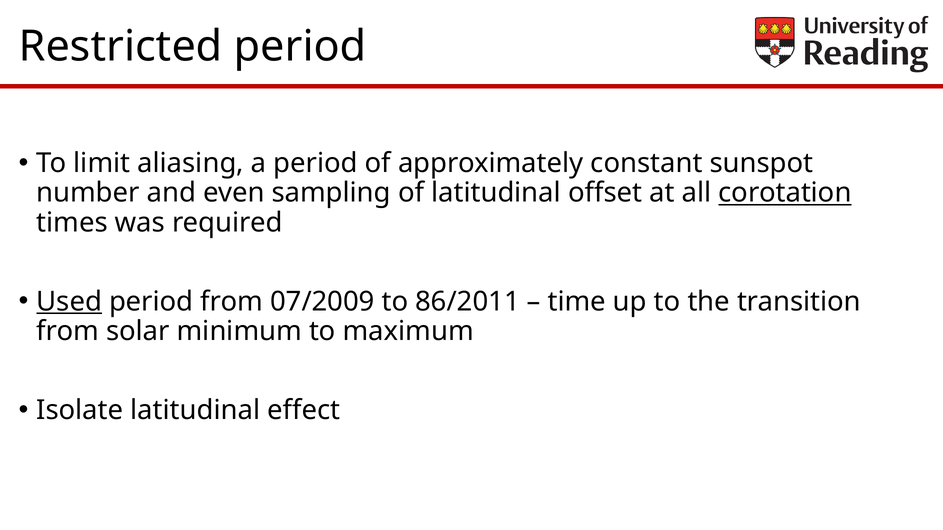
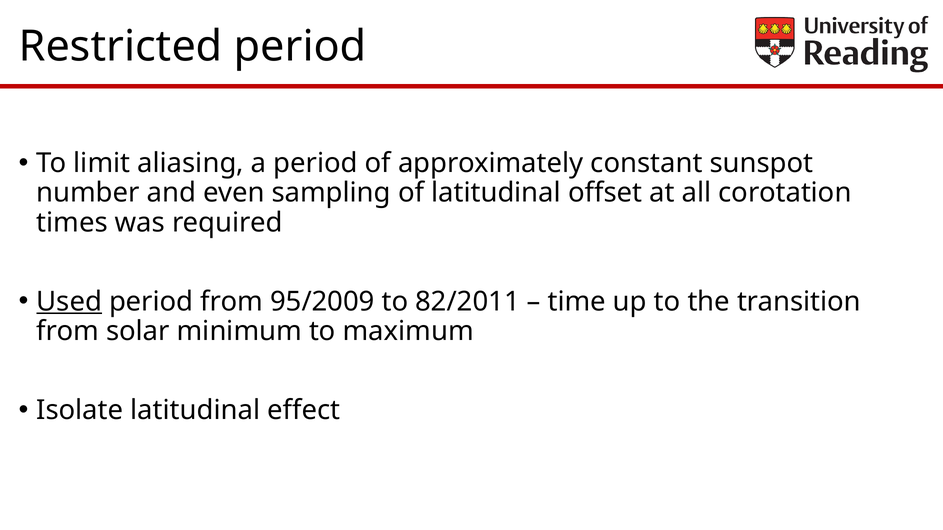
corotation underline: present -> none
07/2009: 07/2009 -> 95/2009
86/2011: 86/2011 -> 82/2011
